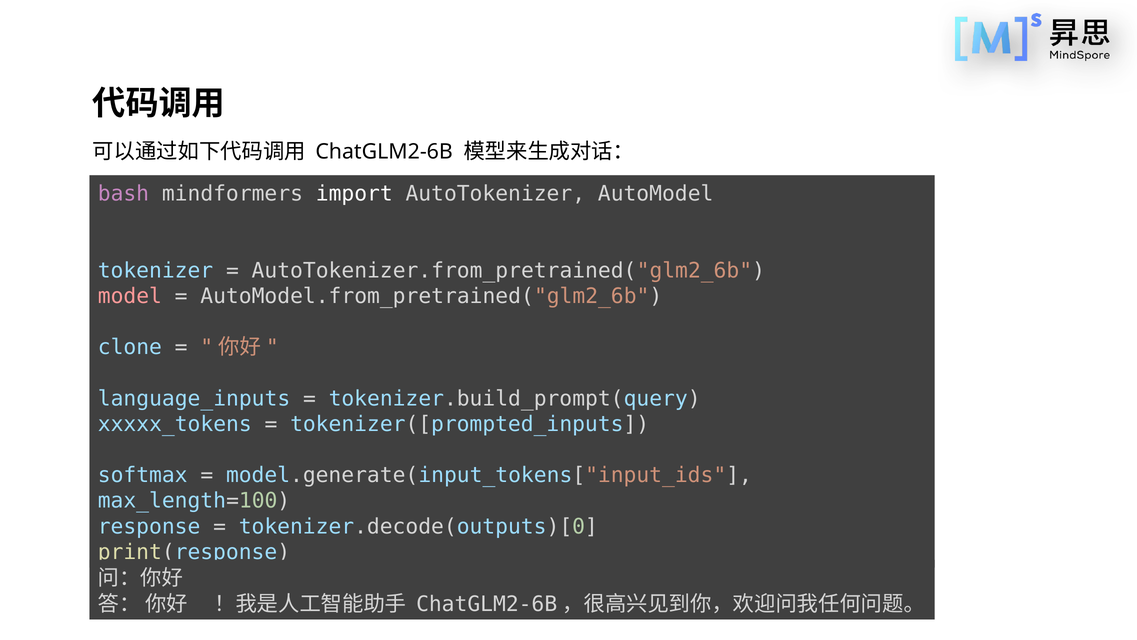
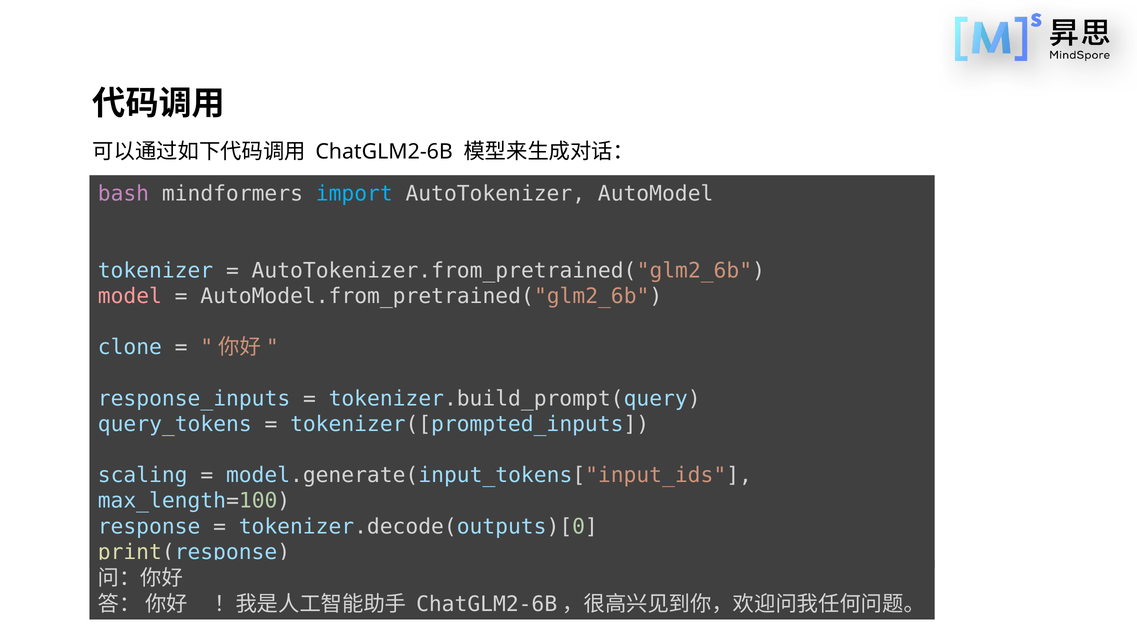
import colour: white -> light blue
language_inputs: language_inputs -> response_inputs
xxxxx_tokens: xxxxx_tokens -> query_tokens
softmax: softmax -> scaling
